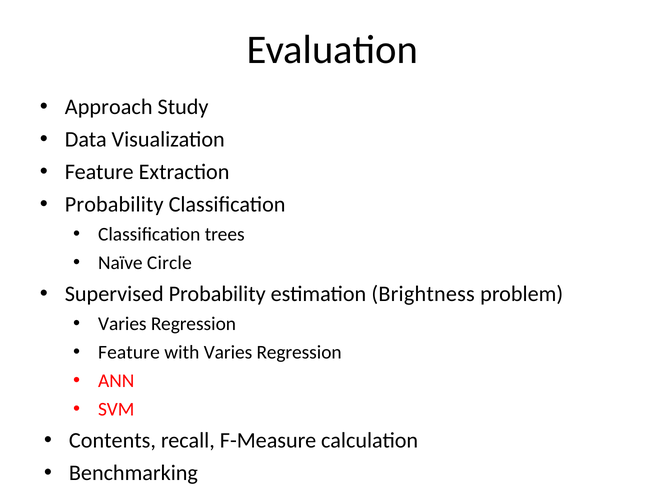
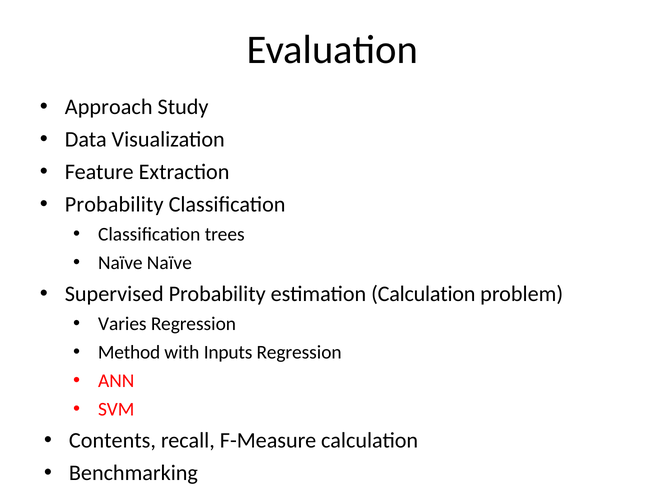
Naïve Circle: Circle -> Naïve
estimation Brightness: Brightness -> Calculation
Feature at (129, 352): Feature -> Method
with Varies: Varies -> Inputs
